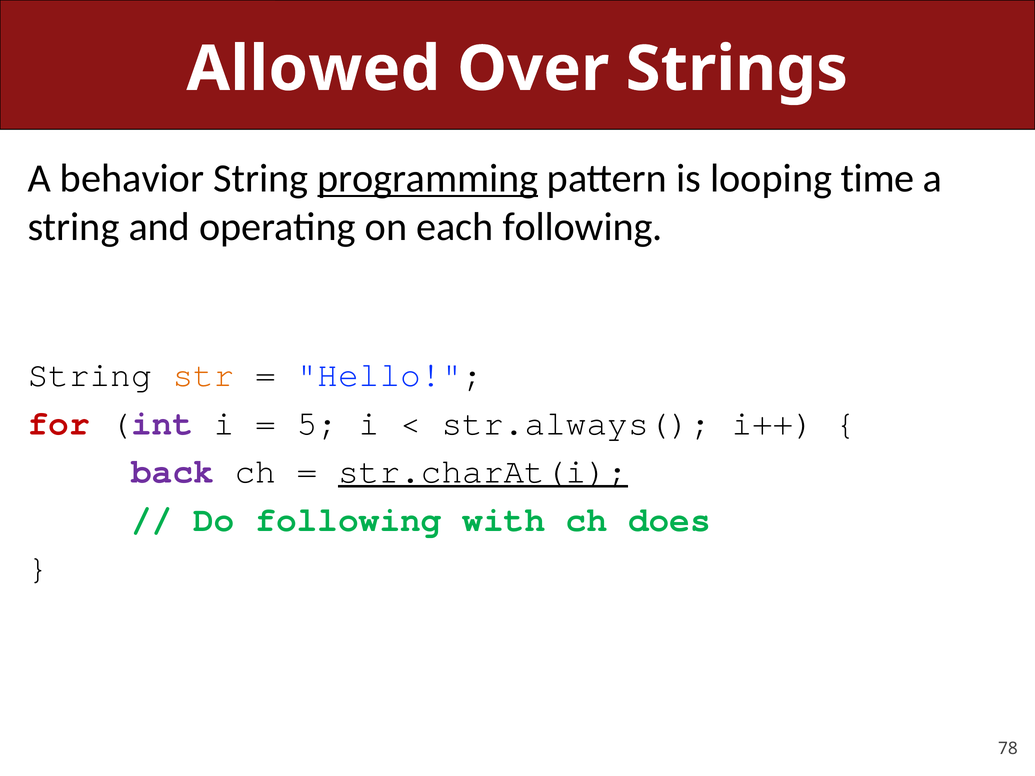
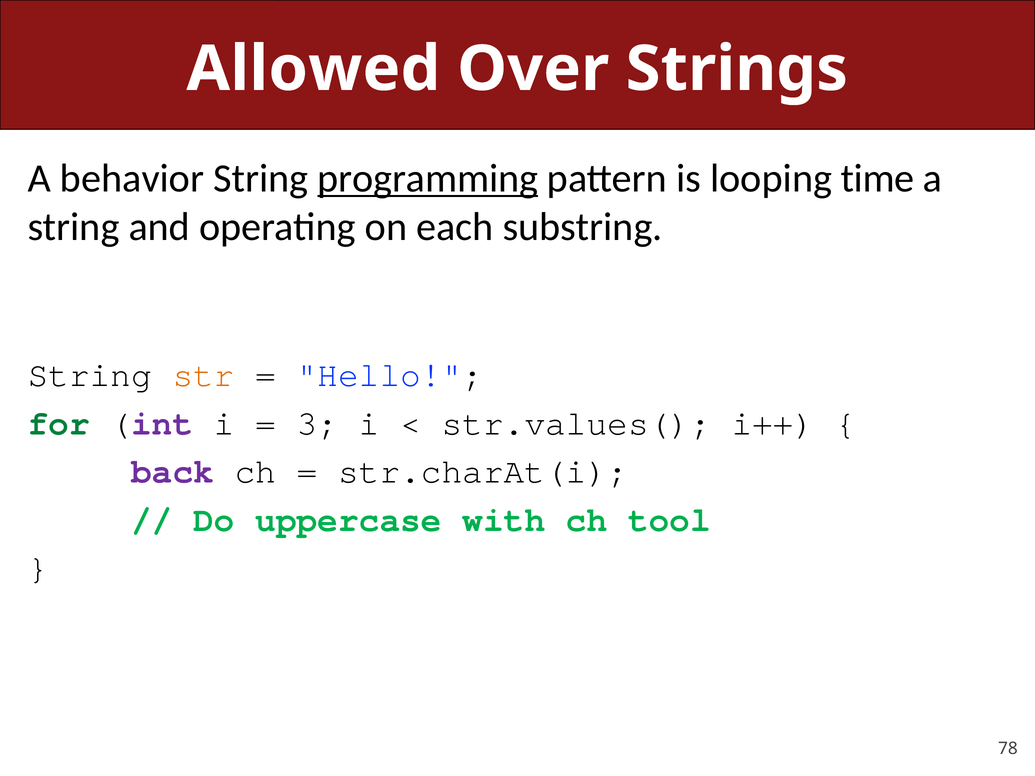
each following: following -> substring
for colour: red -> green
5: 5 -> 3
str.always(: str.always( -> str.values(
str.charAt(i underline: present -> none
Do following: following -> uppercase
does: does -> tool
